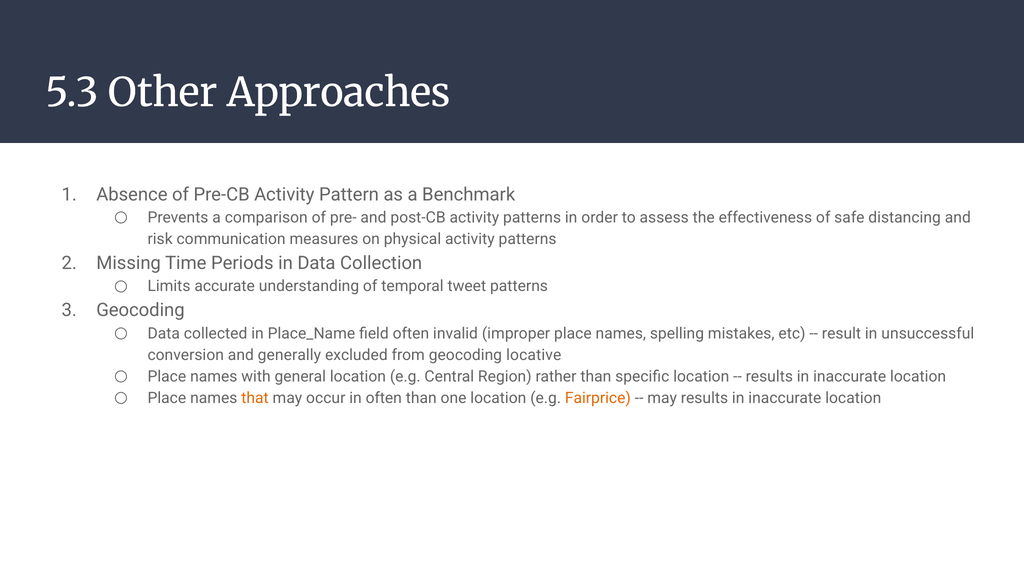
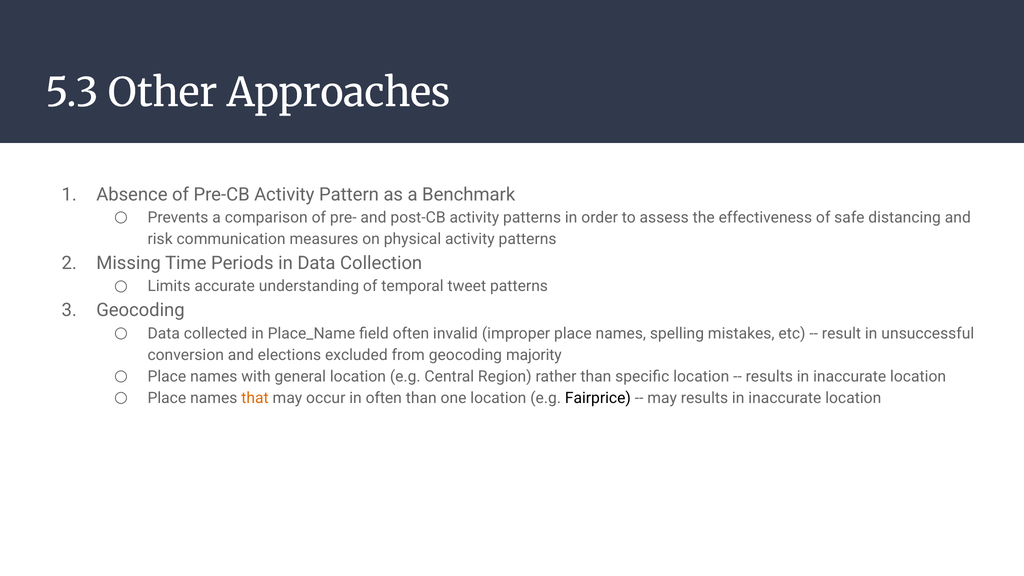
generally: generally -> elections
locative: locative -> majority
Fairprice colour: orange -> black
